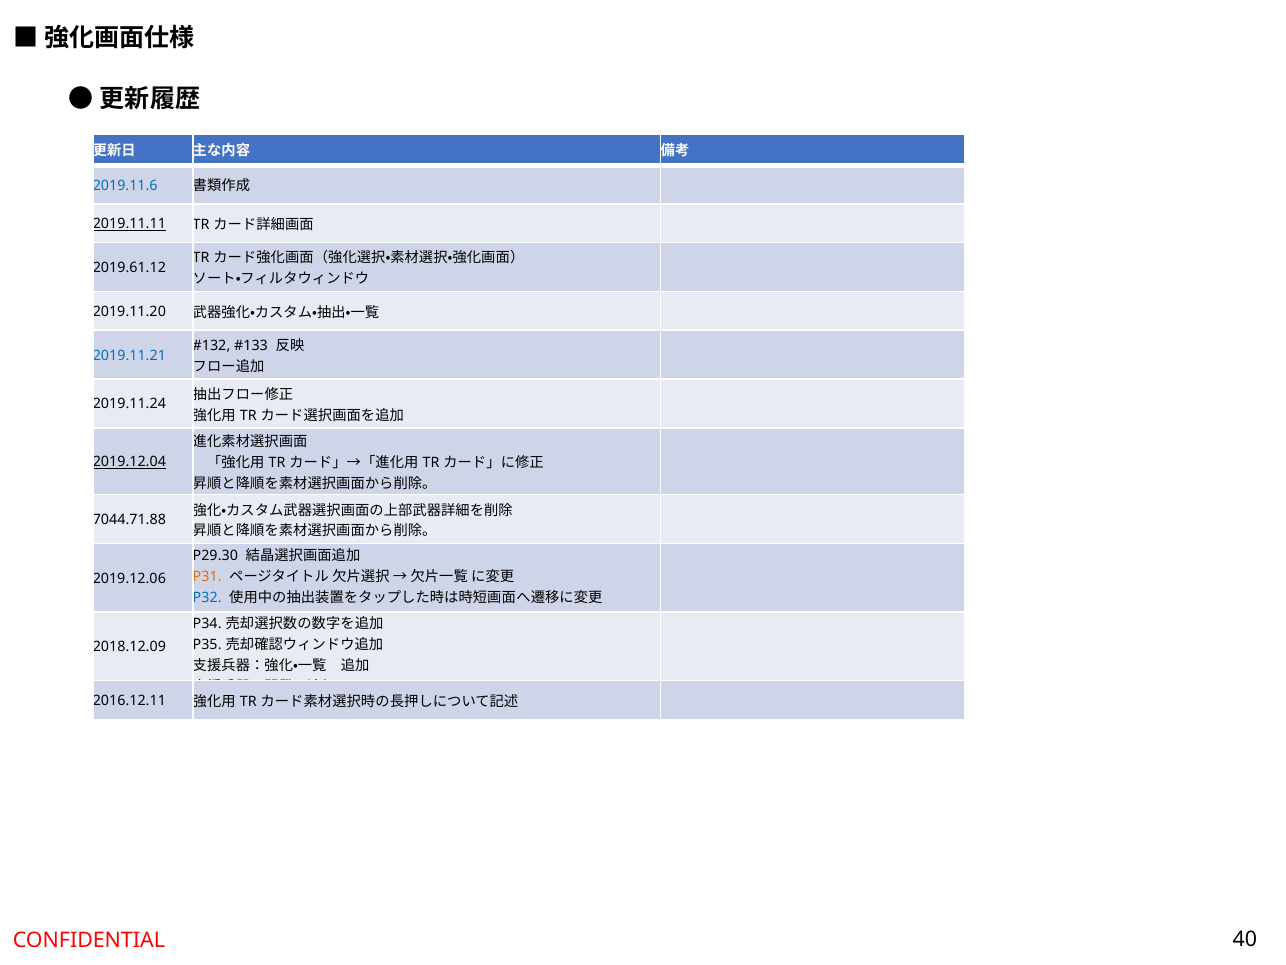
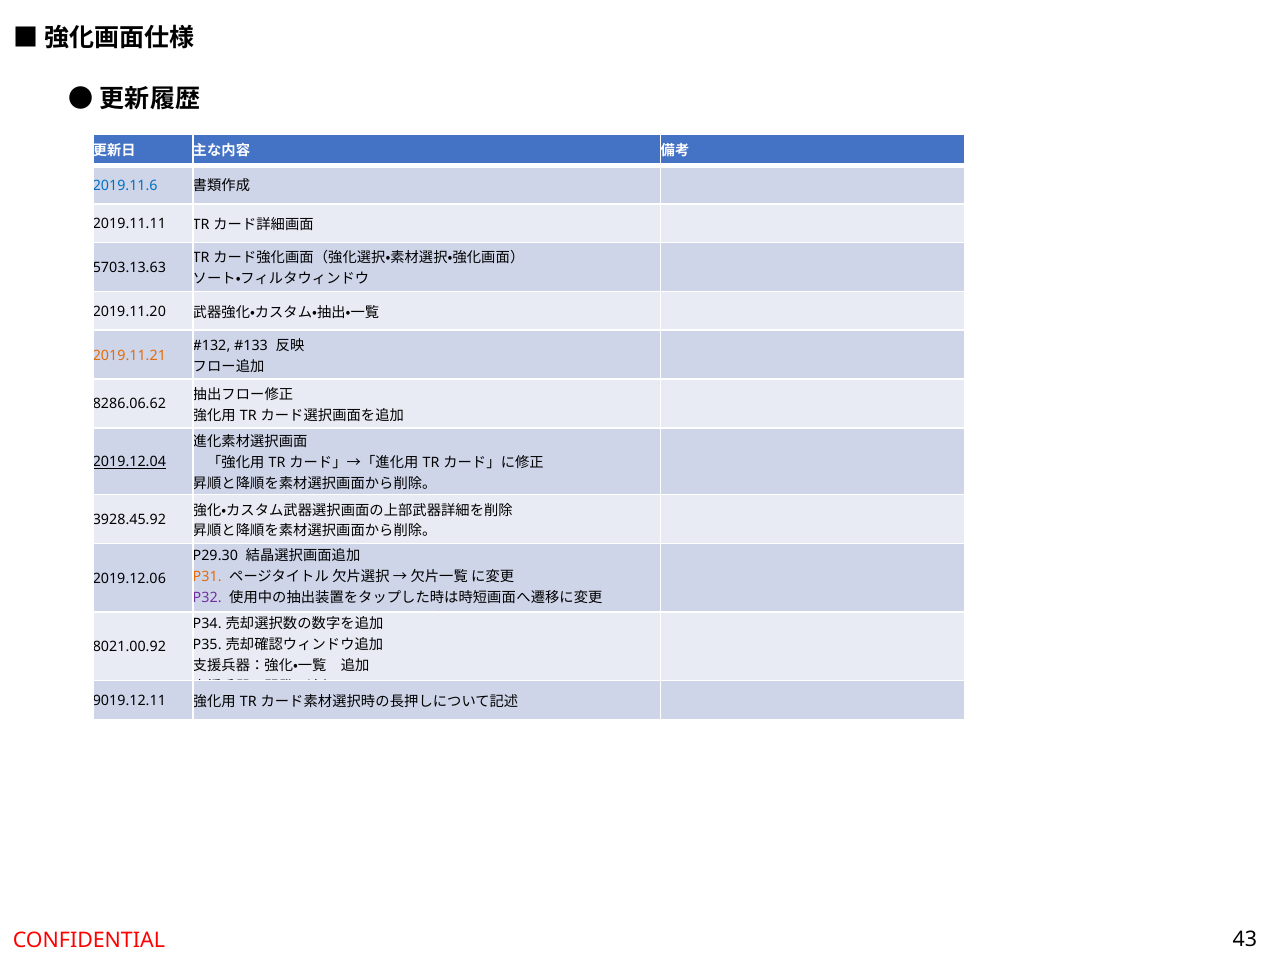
2019.11.11 underline: present -> none
2019.61.12: 2019.61.12 -> 5703.13.63
2019.11.21 colour: blue -> orange
2019.11.24: 2019.11.24 -> 8286.06.62
7044.71.88: 7044.71.88 -> 3928.45.92
P32 colour: blue -> purple
2018.12.09: 2018.12.09 -> 8021.00.92
2016.12.11: 2016.12.11 -> 9019.12.11
40: 40 -> 43
